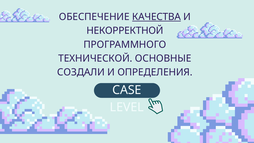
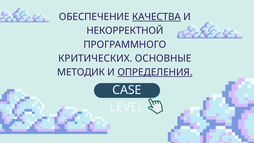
ТЕХНИЧЕСКОЙ: ТЕХНИЧЕСКОЙ -> КРИТИЧЕСКИХ
СОЗДАЛИ: СОЗДАЛИ -> МЕТОДИК
ОПРЕДЕЛЕНИЯ underline: none -> present
